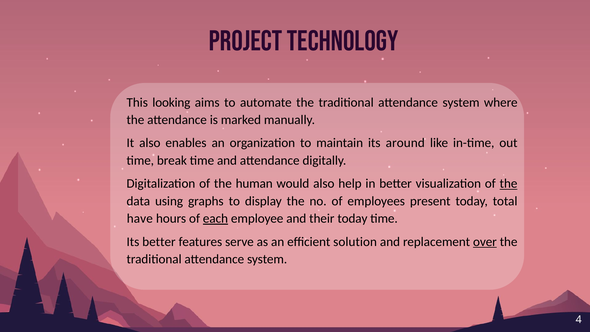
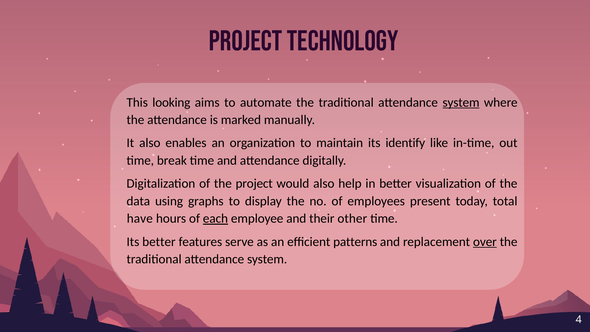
system at (461, 102) underline: none -> present
around: around -> identify
the human: human -> project
the at (509, 184) underline: present -> none
their today: today -> other
solution: solution -> patterns
